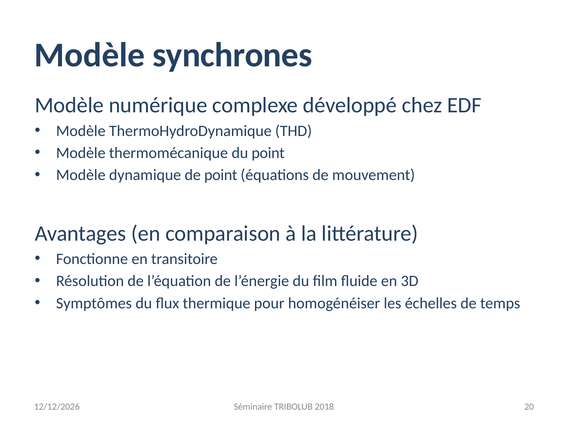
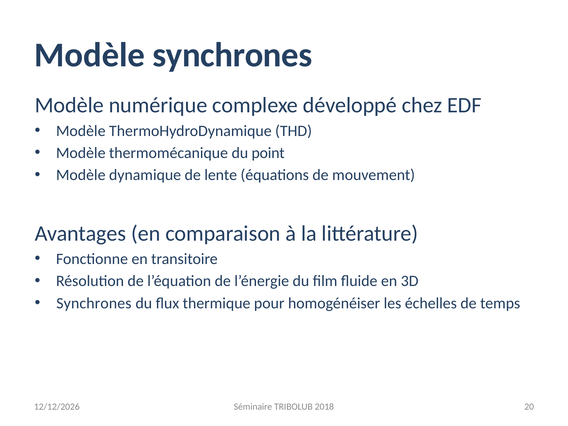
de point: point -> lente
Symptômes at (94, 303): Symptômes -> Synchrones
